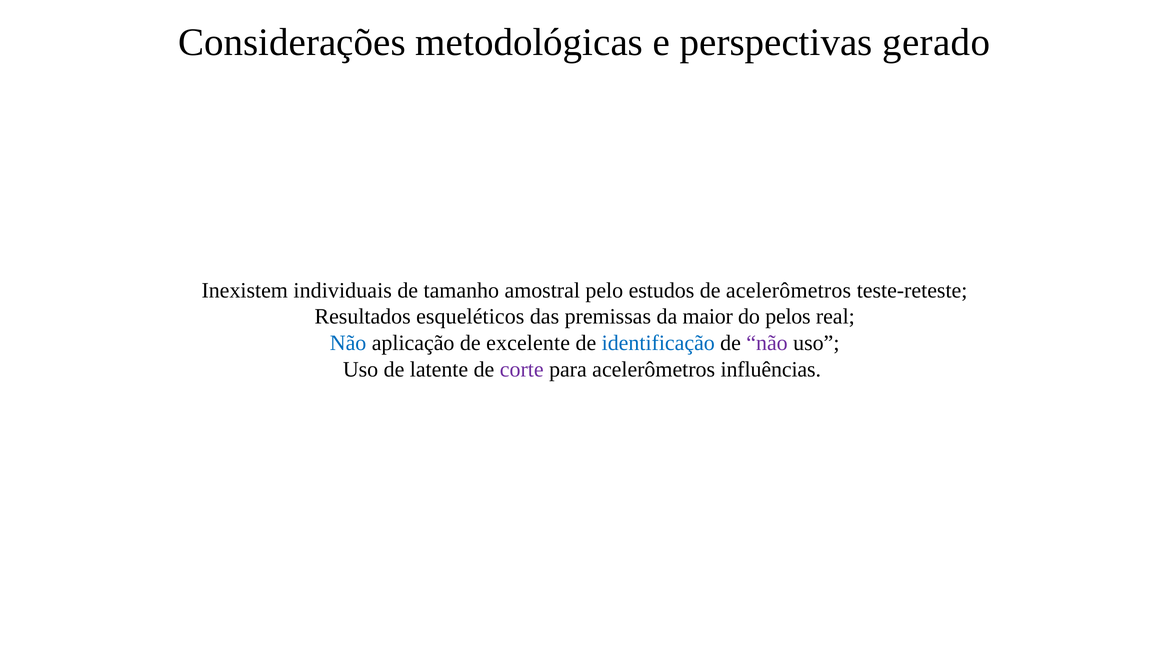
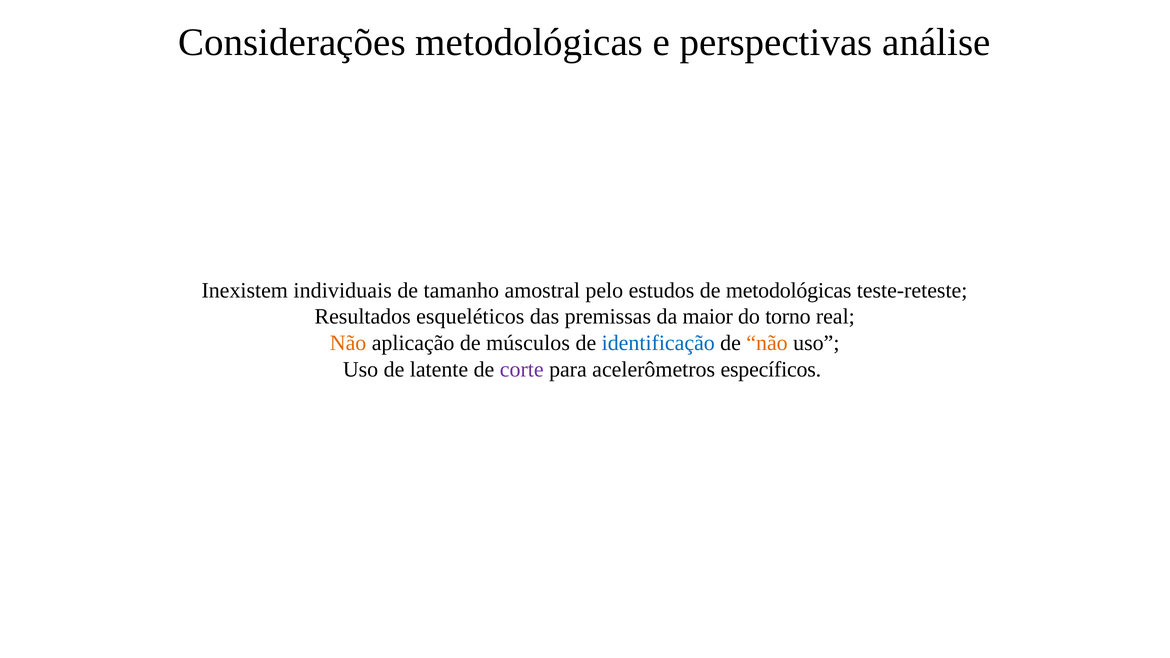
gerado: gerado -> análise
de acelerômetros: acelerômetros -> metodológicas
pelos: pelos -> torno
Não at (348, 343) colour: blue -> orange
excelente: excelente -> músculos
não at (767, 343) colour: purple -> orange
influências: influências -> específicos
